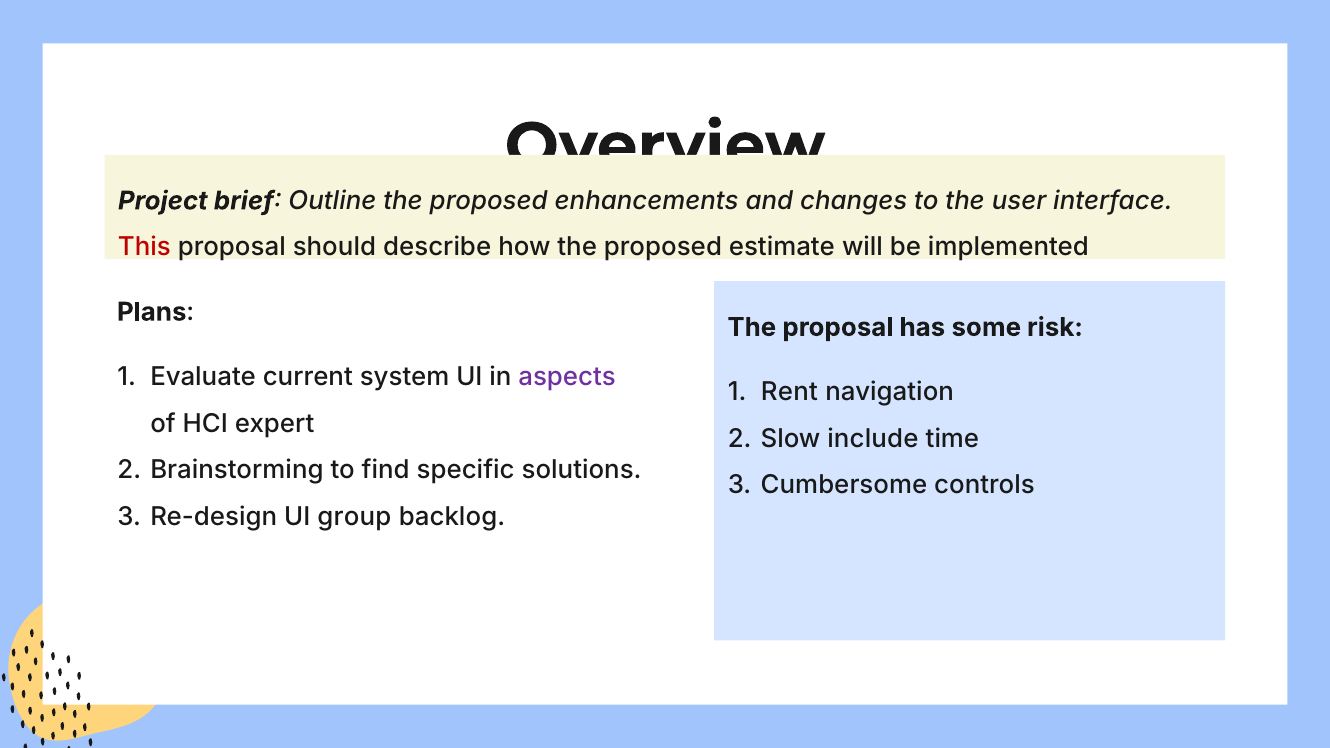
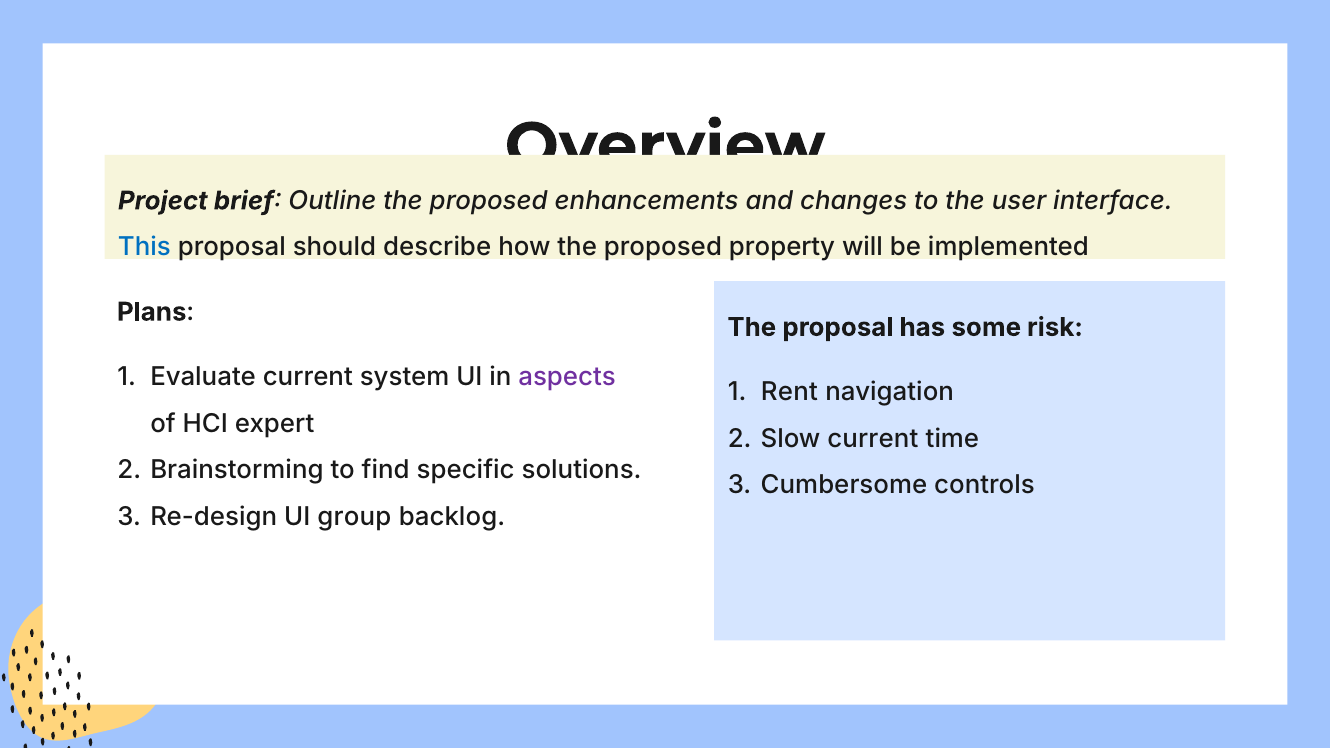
This colour: red -> blue
estimate: estimate -> property
Slow include: include -> current
